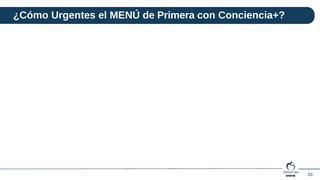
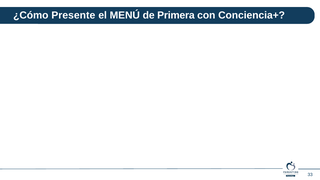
Urgentes: Urgentes -> Presente
